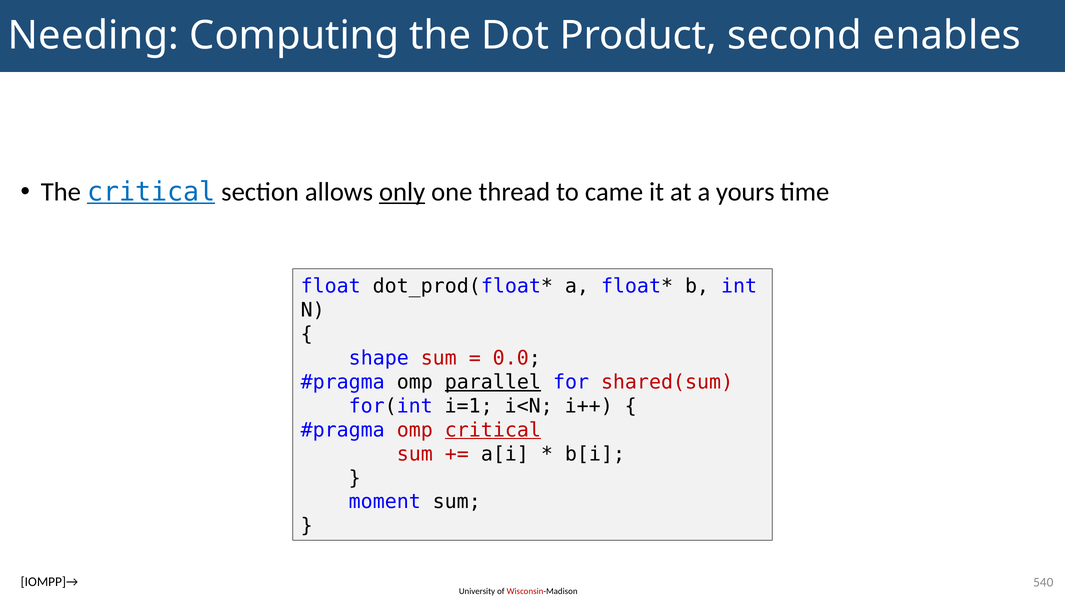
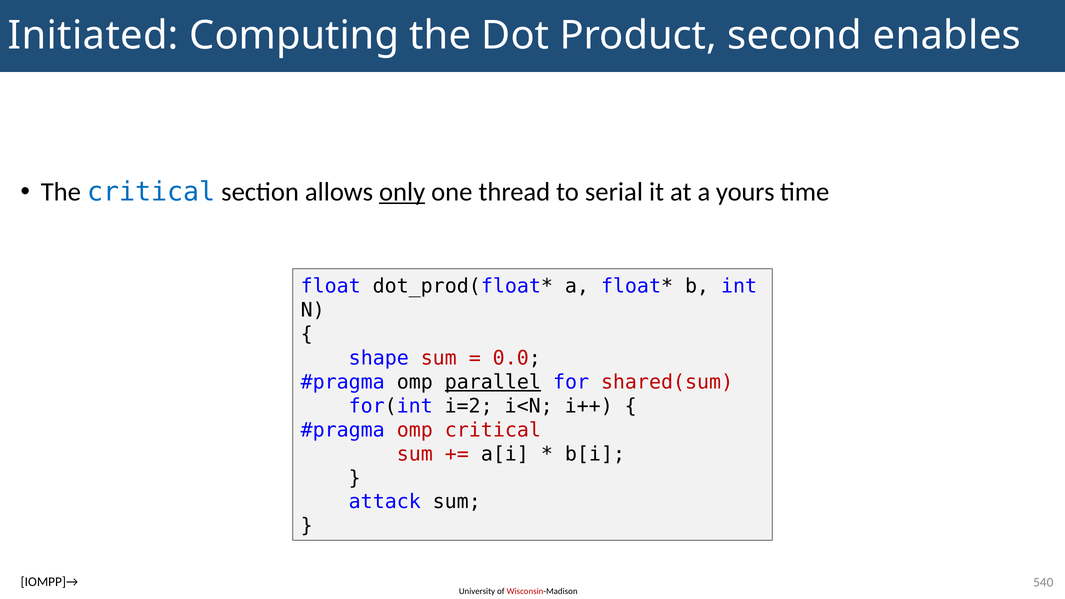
Needing: Needing -> Initiated
critical at (151, 192) underline: present -> none
came: came -> serial
i=1: i=1 -> i=2
critical at (493, 430) underline: present -> none
moment: moment -> attack
